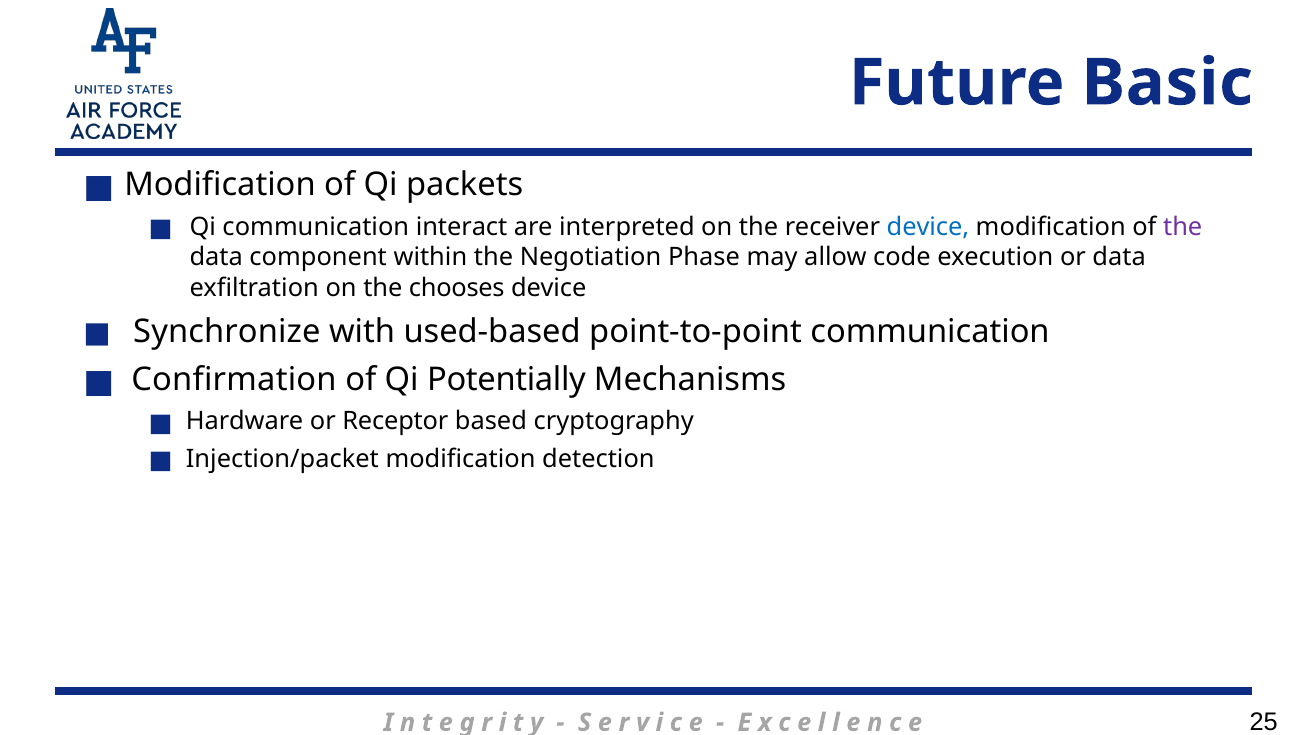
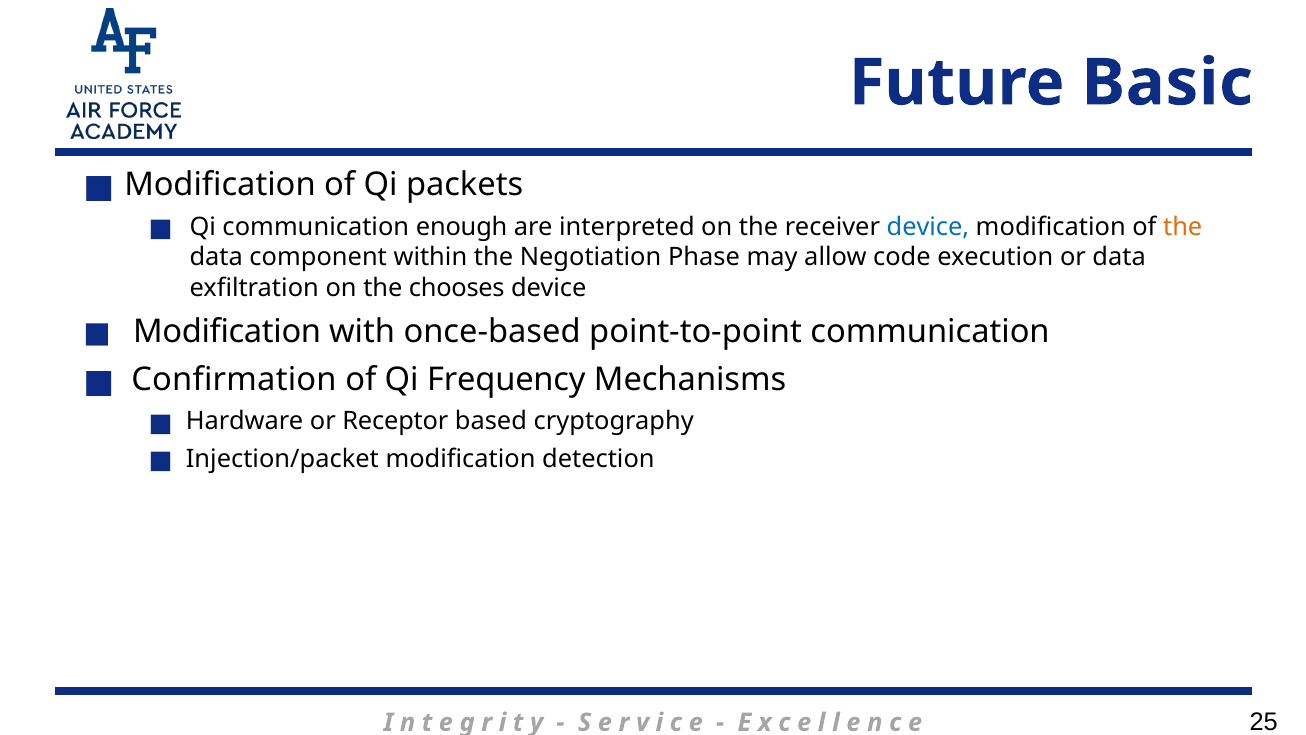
interact: interact -> enough
the at (1183, 227) colour: purple -> orange
Synchronize at (227, 332): Synchronize -> Modification
used-based: used-based -> once-based
Potentially: Potentially -> Frequency
